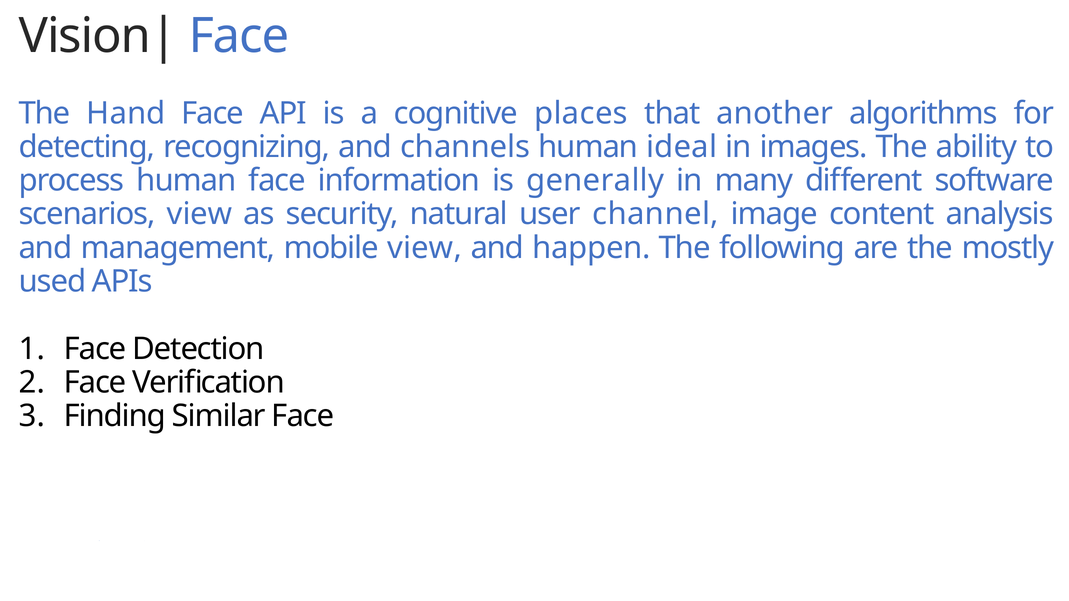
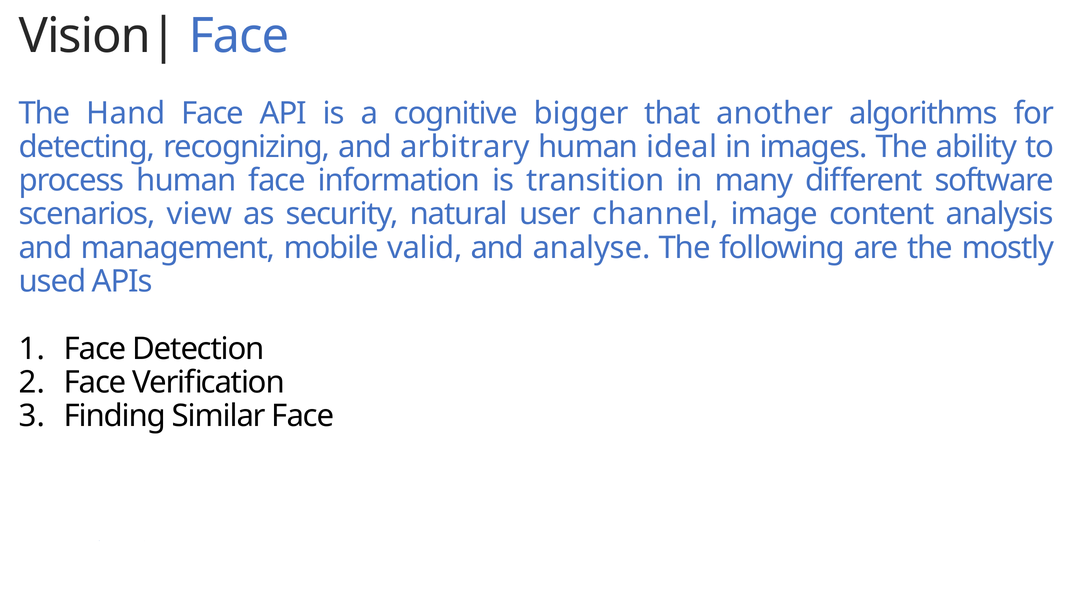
places: places -> bigger
channels: channels -> arbitrary
generally: generally -> transition
mobile view: view -> valid
happen: happen -> analyse
